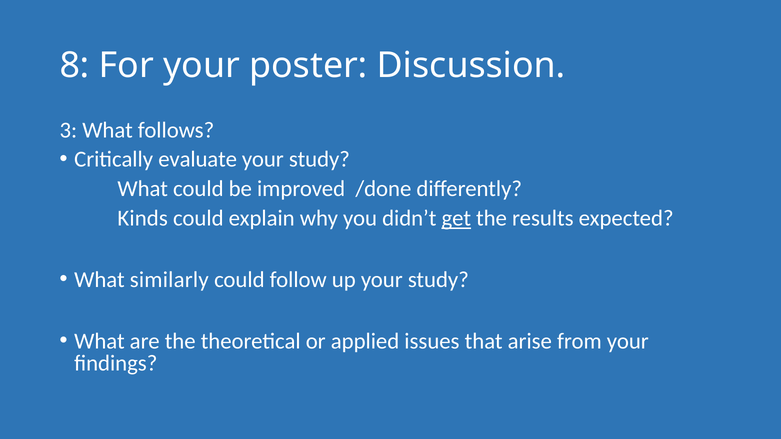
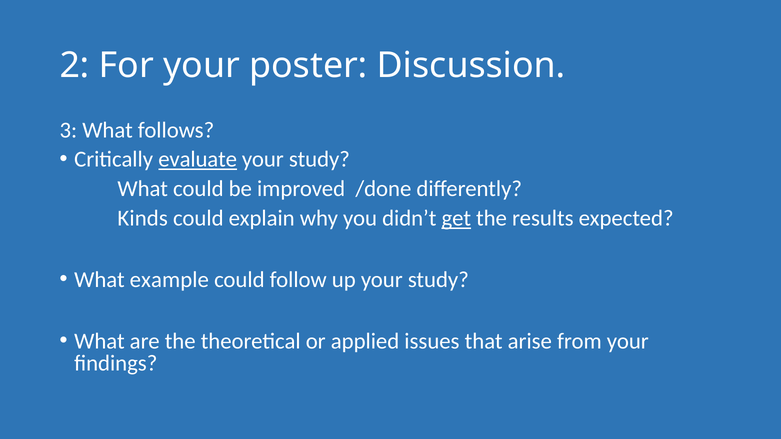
8: 8 -> 2
evaluate underline: none -> present
similarly: similarly -> example
